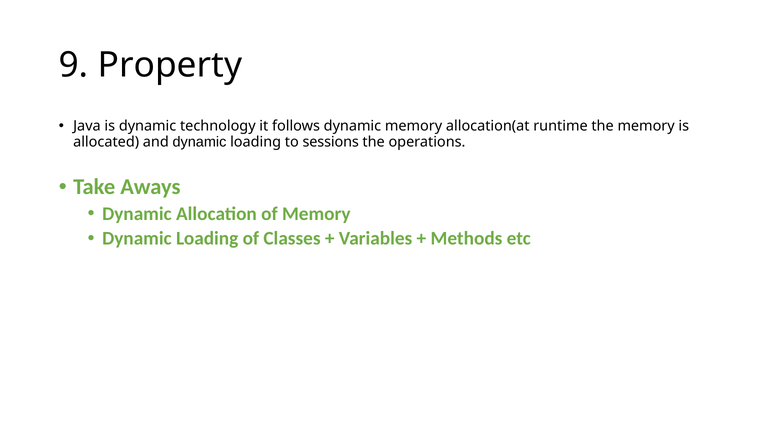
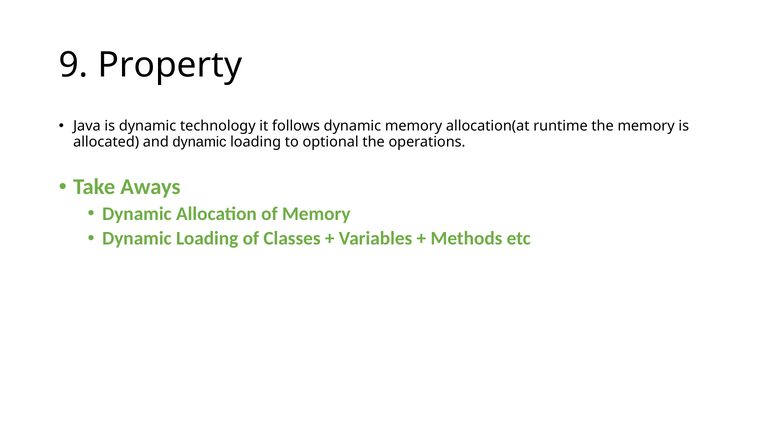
sessions: sessions -> optional
